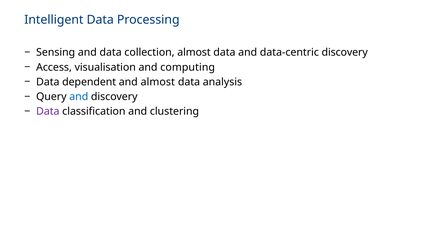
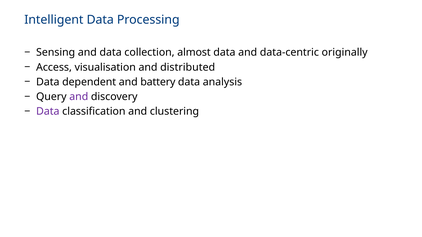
data-centric discovery: discovery -> originally
computing: computing -> distributed
and almost: almost -> battery
and at (79, 97) colour: blue -> purple
